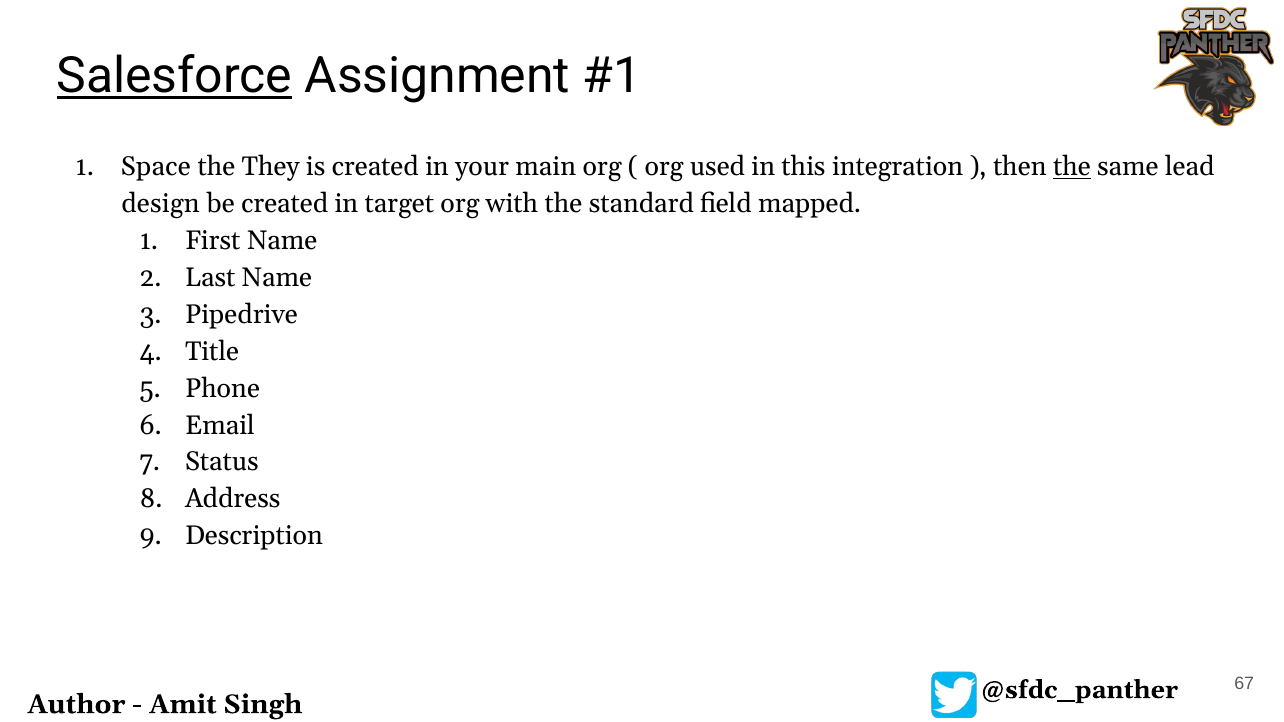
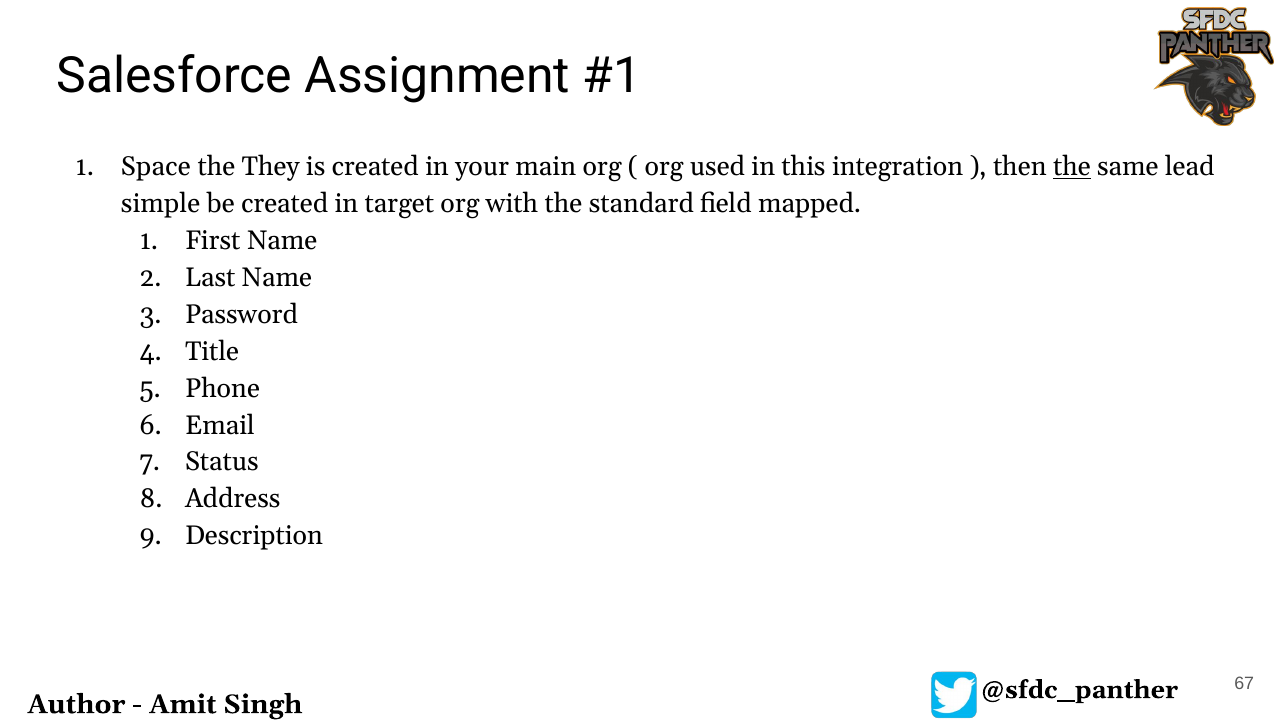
Salesforce underline: present -> none
design: design -> simple
Pipedrive: Pipedrive -> Password
